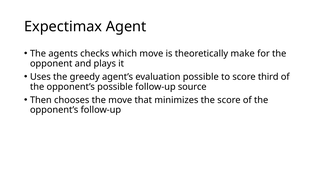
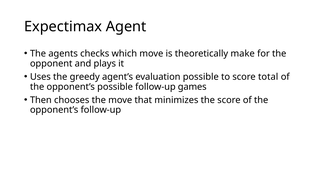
third: third -> total
source: source -> games
